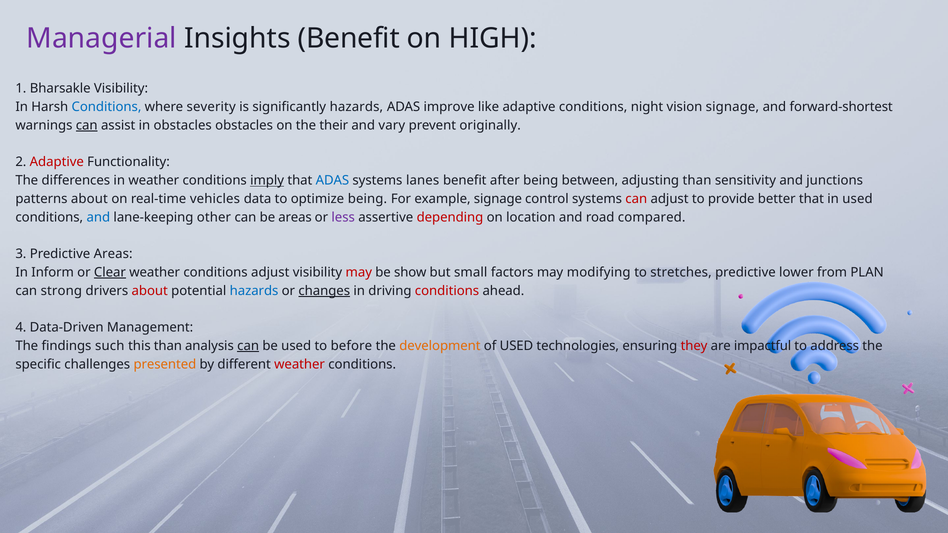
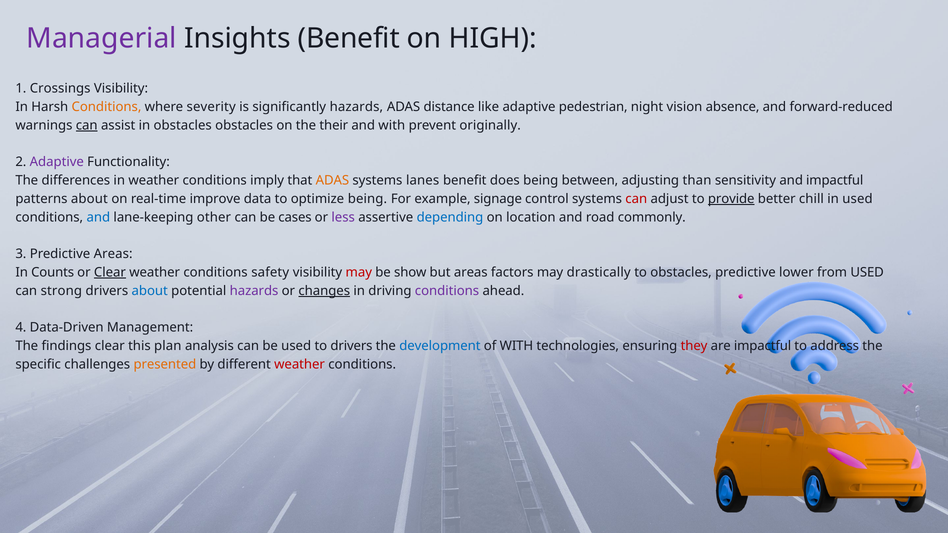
Bharsakle: Bharsakle -> Crossings
Conditions at (106, 107) colour: blue -> orange
improve: improve -> distance
adaptive conditions: conditions -> pedestrian
vision signage: signage -> absence
forward-shortest: forward-shortest -> forward-reduced
and vary: vary -> with
Adaptive at (57, 162) colour: red -> purple
imply underline: present -> none
ADAS at (332, 181) colour: blue -> orange
after: after -> does
and junctions: junctions -> impactful
vehicles: vehicles -> improve
provide underline: none -> present
better that: that -> chill
be areas: areas -> cases
depending colour: red -> blue
compared: compared -> commonly
Inform: Inform -> Counts
conditions adjust: adjust -> safety
but small: small -> areas
modifying: modifying -> drastically
to stretches: stretches -> obstacles
from PLAN: PLAN -> USED
about at (150, 291) colour: red -> blue
hazards at (254, 291) colour: blue -> purple
conditions at (447, 291) colour: red -> purple
findings such: such -> clear
this than: than -> plan
can at (248, 346) underline: present -> none
to before: before -> drivers
development colour: orange -> blue
of USED: USED -> WITH
